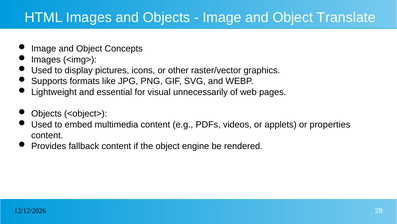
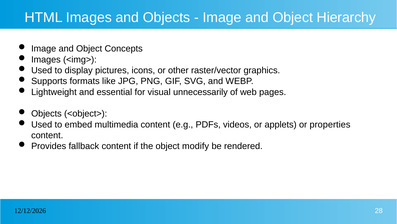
Translate: Translate -> Hierarchy
engine: engine -> modify
